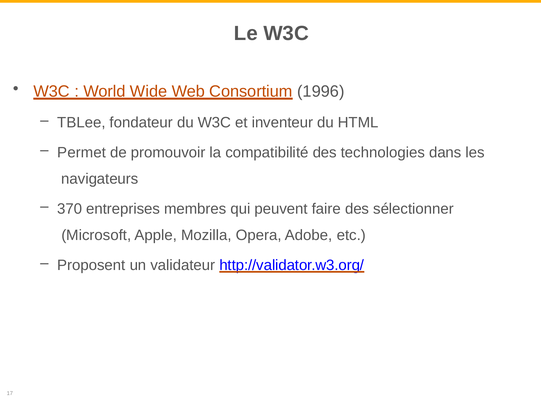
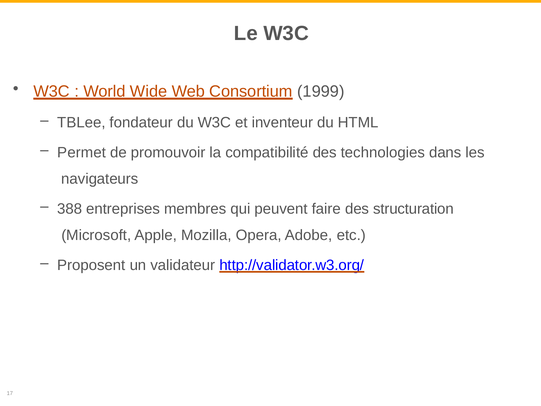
1996: 1996 -> 1999
370: 370 -> 388
sélectionner: sélectionner -> structuration
